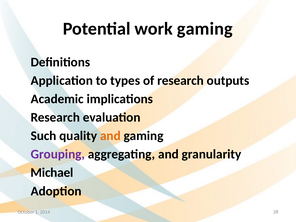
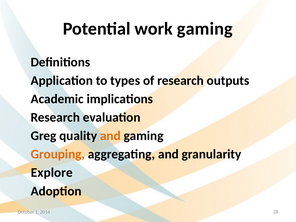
Such: Such -> Greg
Grouping colour: purple -> orange
Michael: Michael -> Explore
